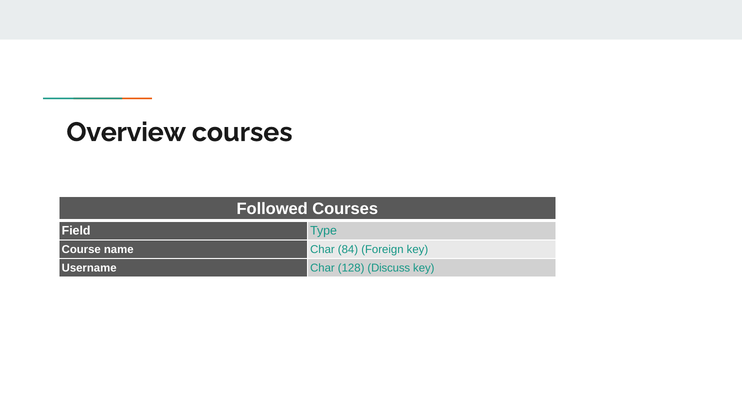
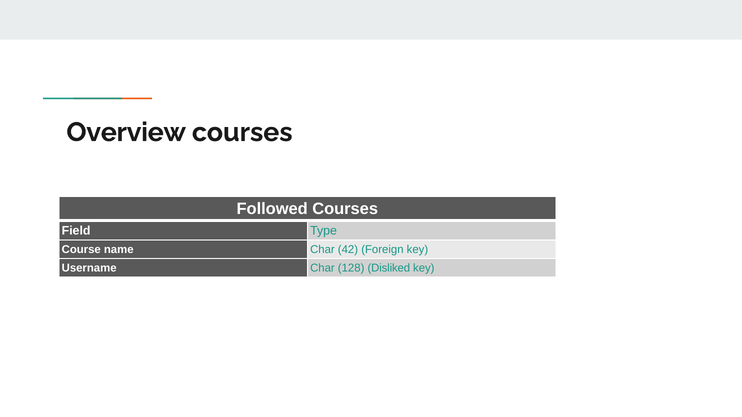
84: 84 -> 42
Discuss: Discuss -> Disliked
